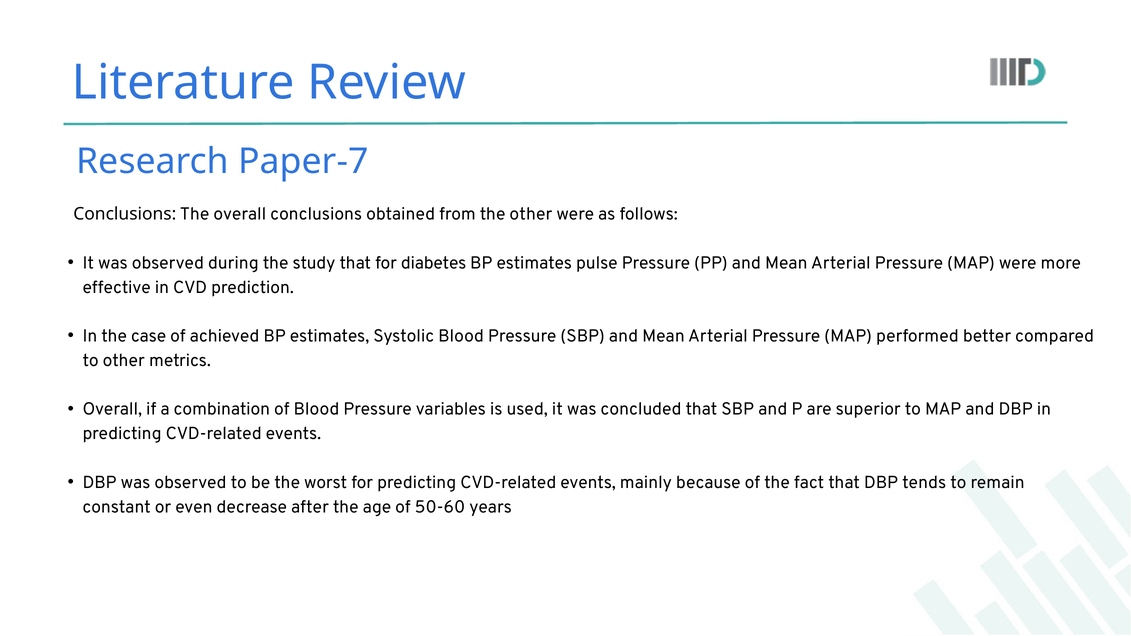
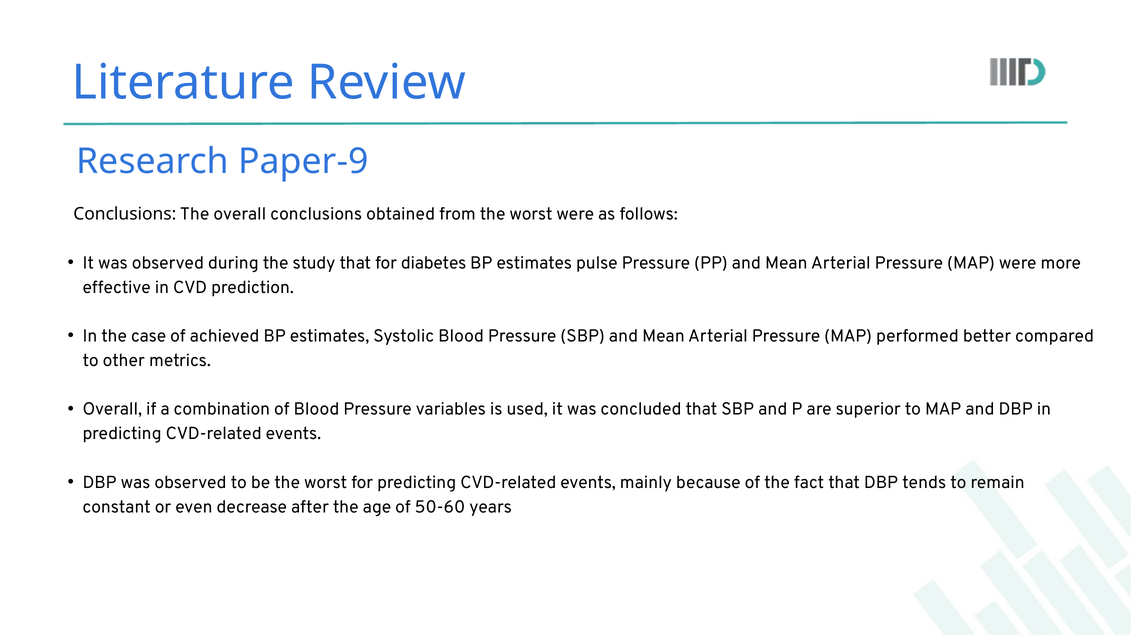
Paper-7: Paper-7 -> Paper-9
from the other: other -> worst
